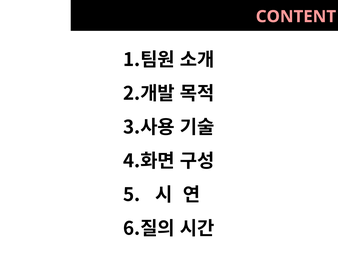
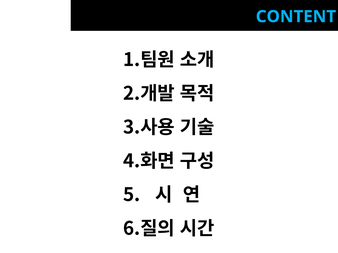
CONTENT colour: pink -> light blue
